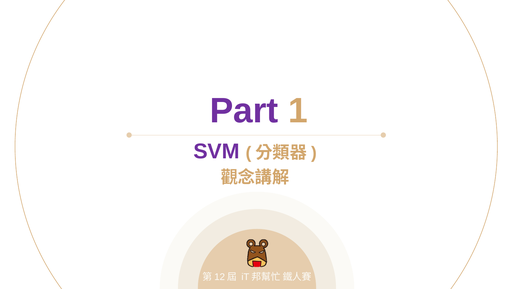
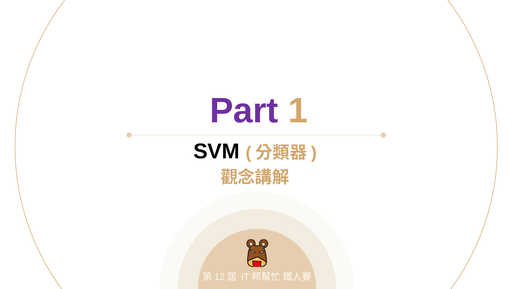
SVM colour: purple -> black
